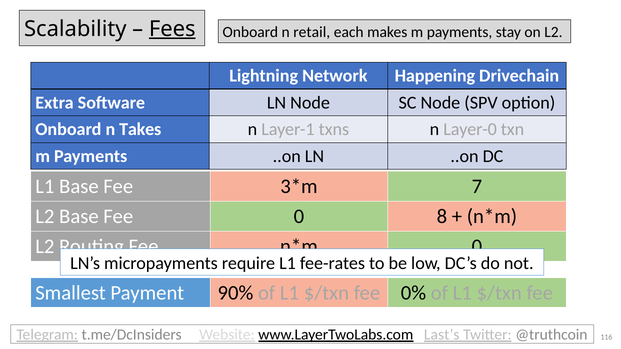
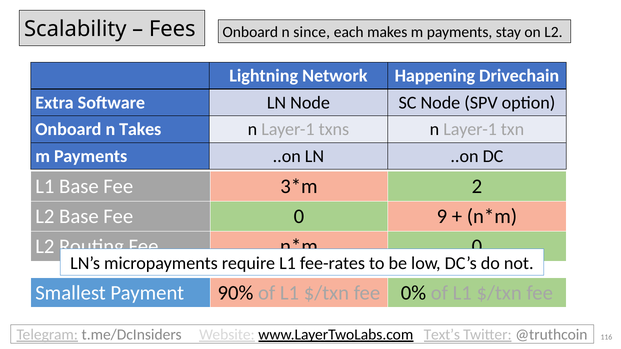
Fees underline: present -> none
retail: retail -> since
txns n Layer-0: Layer-0 -> Layer-1
7: 7 -> 2
8: 8 -> 9
Last’s: Last’s -> Text’s
